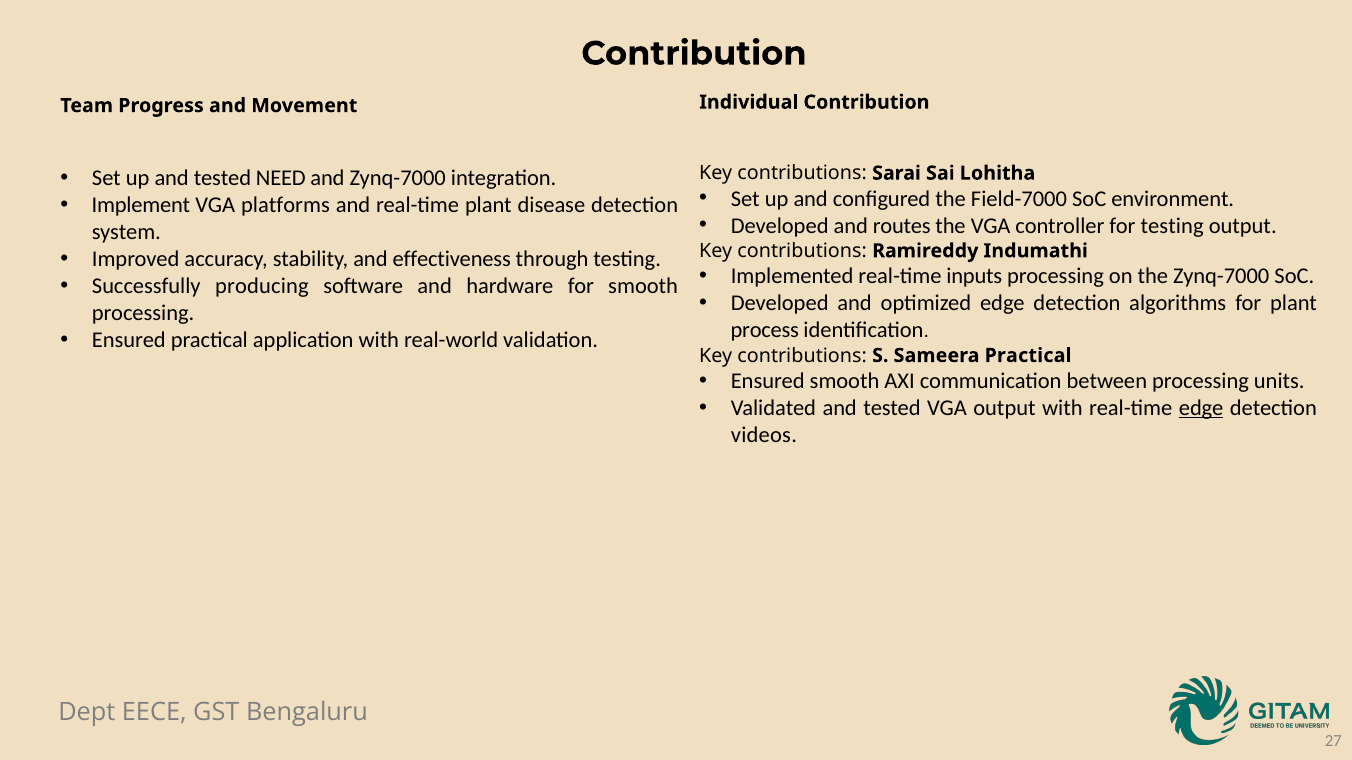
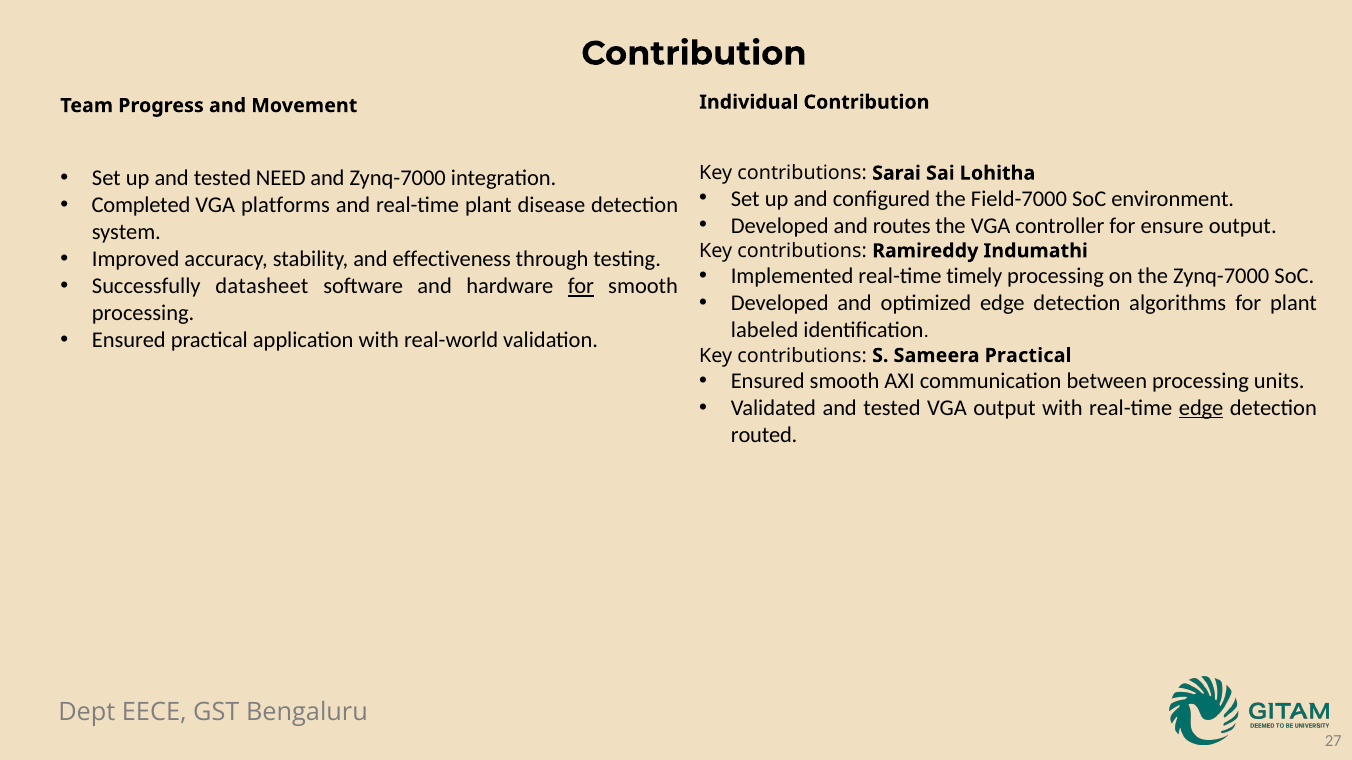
Implement: Implement -> Completed
for testing: testing -> ensure
inputs: inputs -> timely
producing: producing -> datasheet
for at (581, 287) underline: none -> present
process: process -> labeled
videos: videos -> routed
